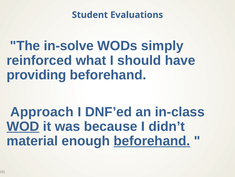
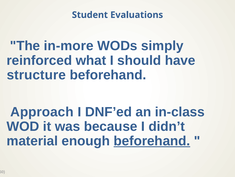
in-solve: in-solve -> in-more
providing: providing -> structure
WOD underline: present -> none
